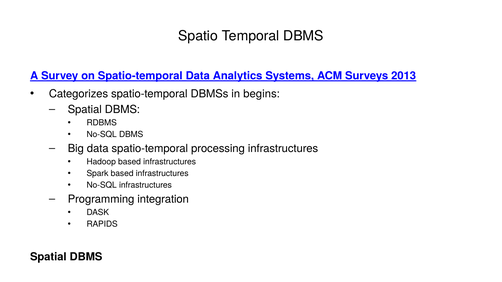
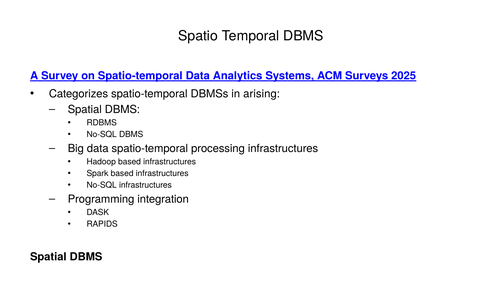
2013: 2013 -> 2025
begins: begins -> arising
